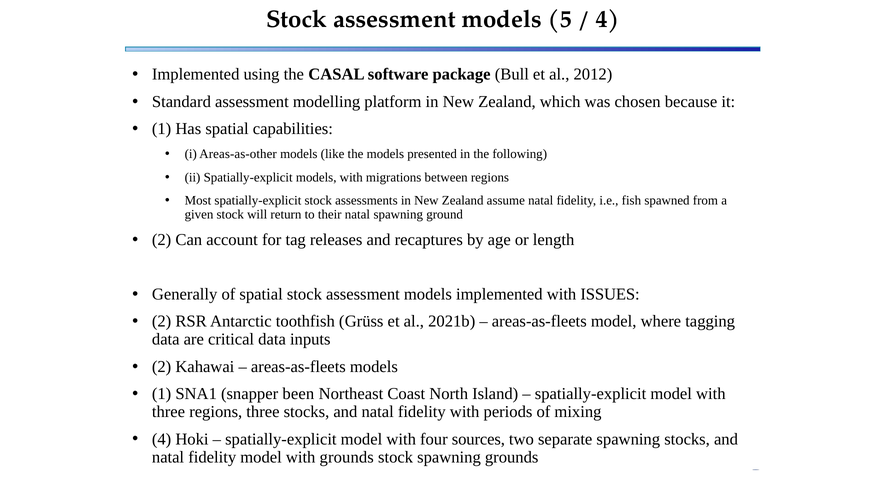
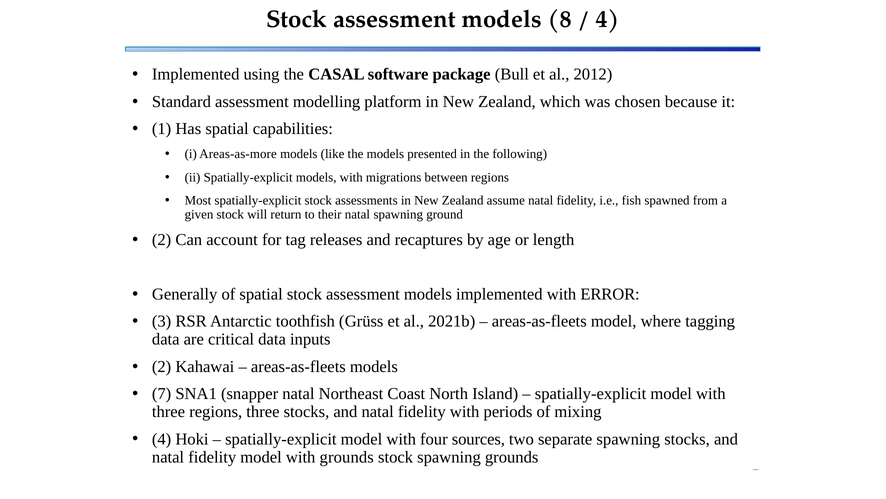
5: 5 -> 8
Areas-as-other: Areas-as-other -> Areas-as-more
ISSUES: ISSUES -> ERROR
2 at (162, 321): 2 -> 3
1 at (162, 393): 1 -> 7
snapper been: been -> natal
